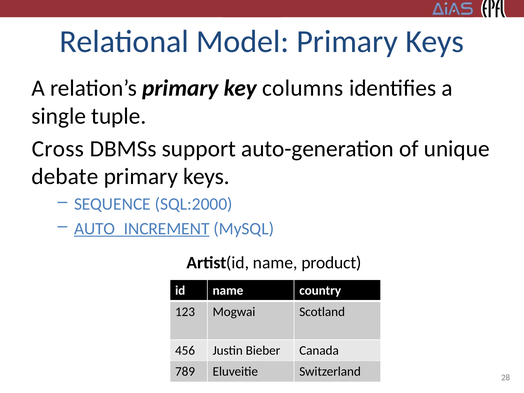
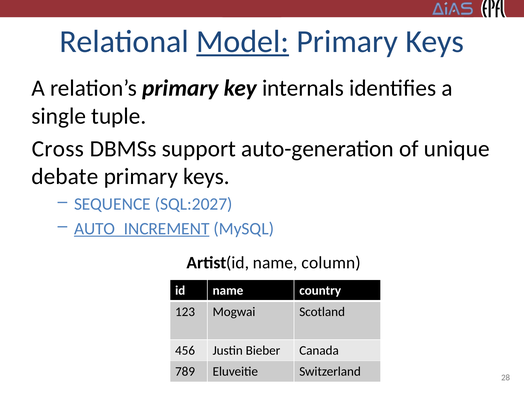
Model underline: none -> present
columns: columns -> internals
SQL:2000: SQL:2000 -> SQL:2027
product: product -> column
